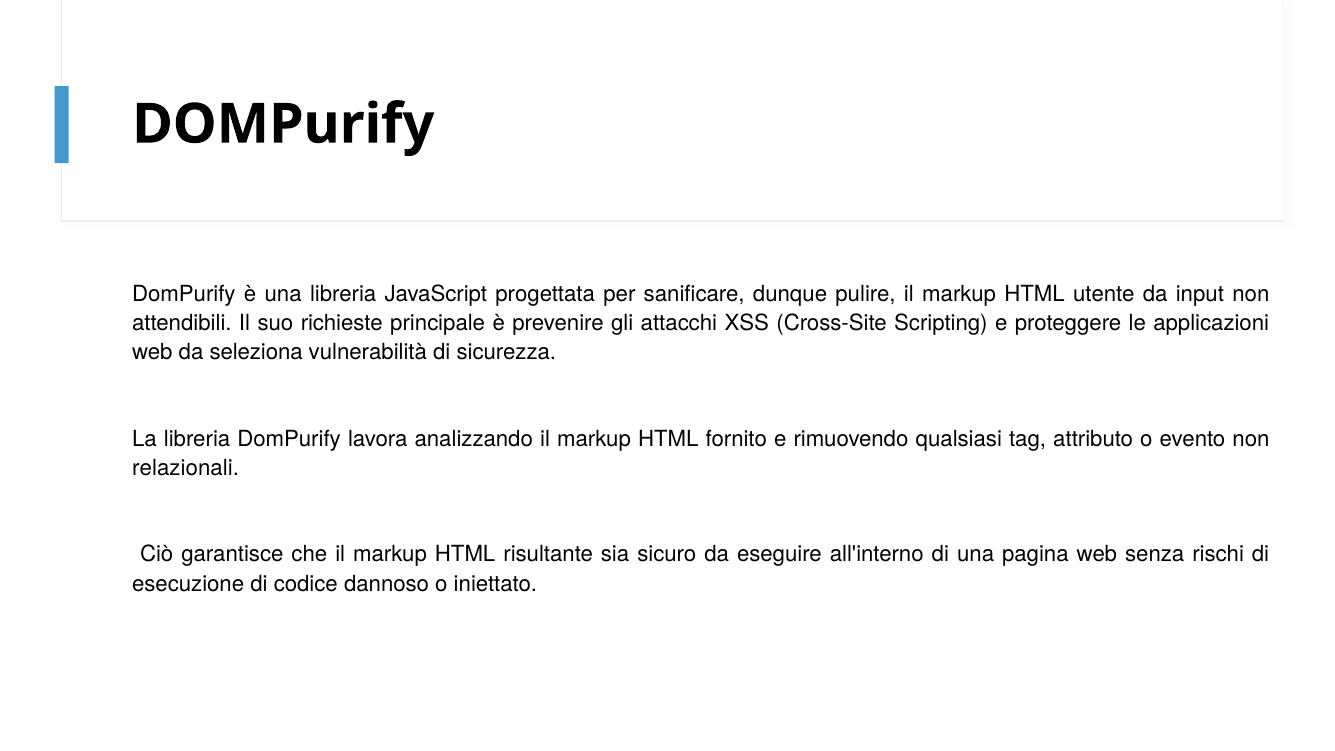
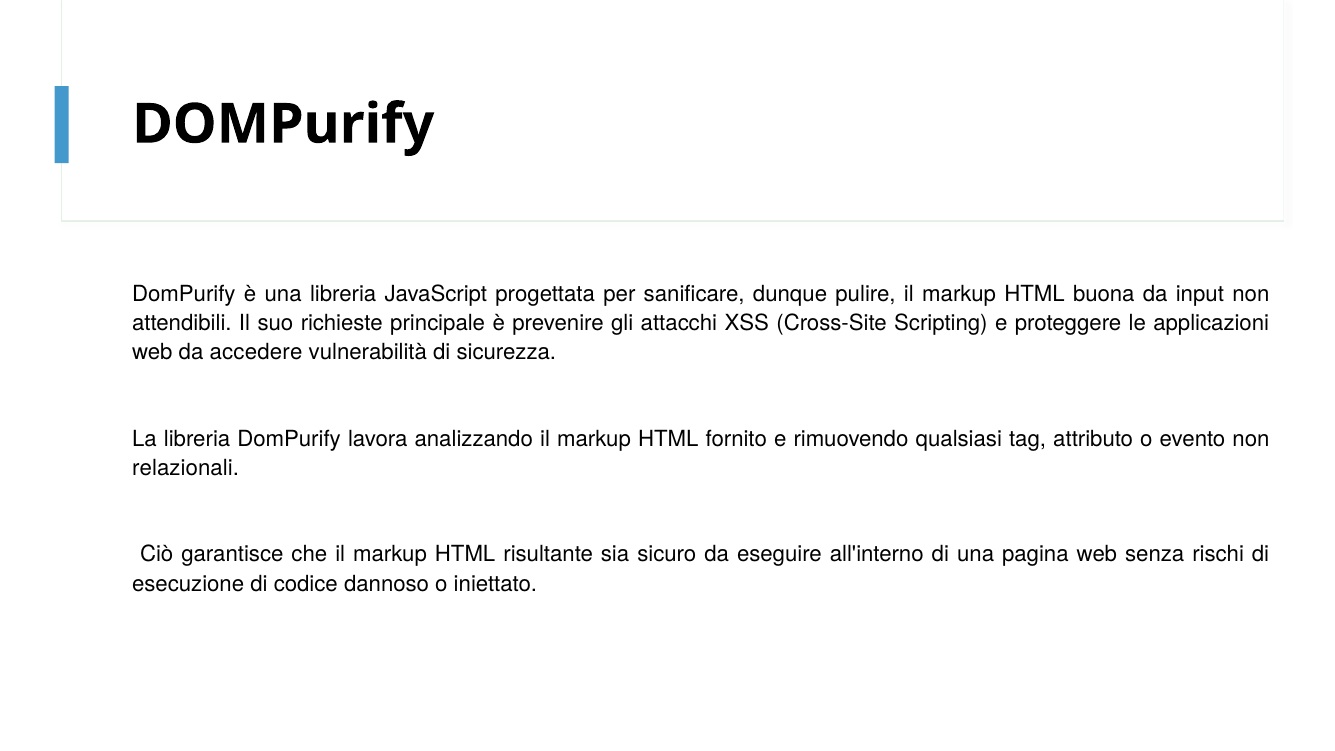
utente: utente -> buona
seleziona: seleziona -> accedere
